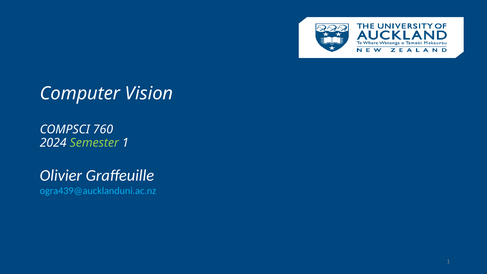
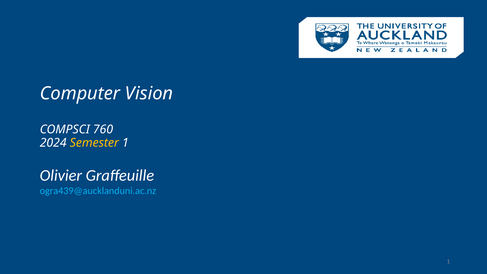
Semester colour: light green -> yellow
